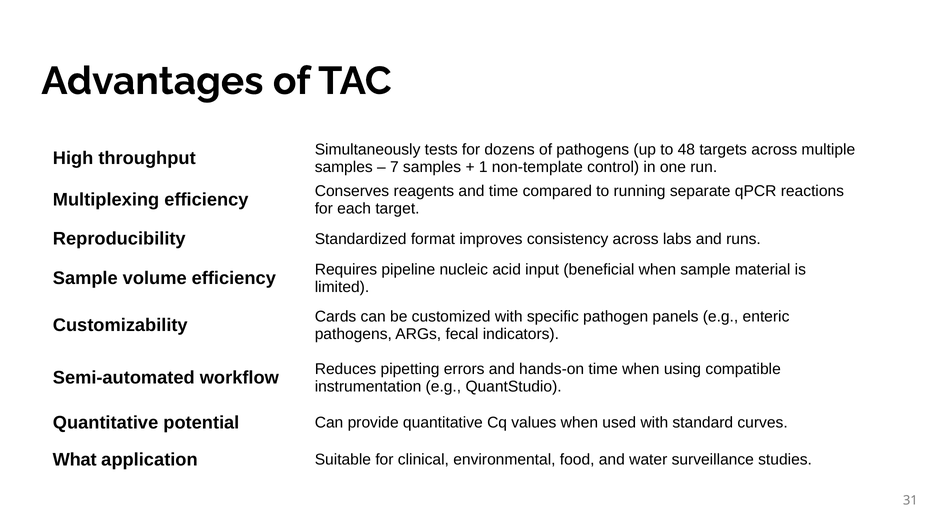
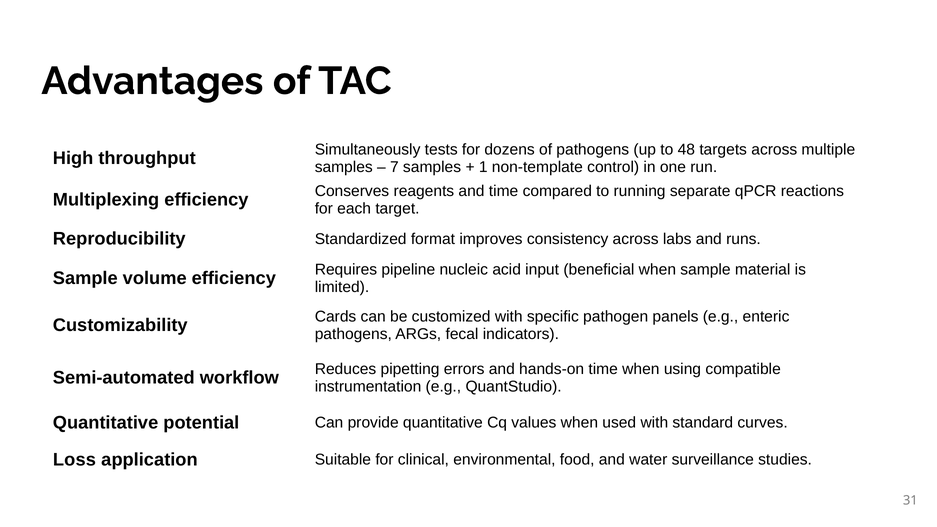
What: What -> Loss
